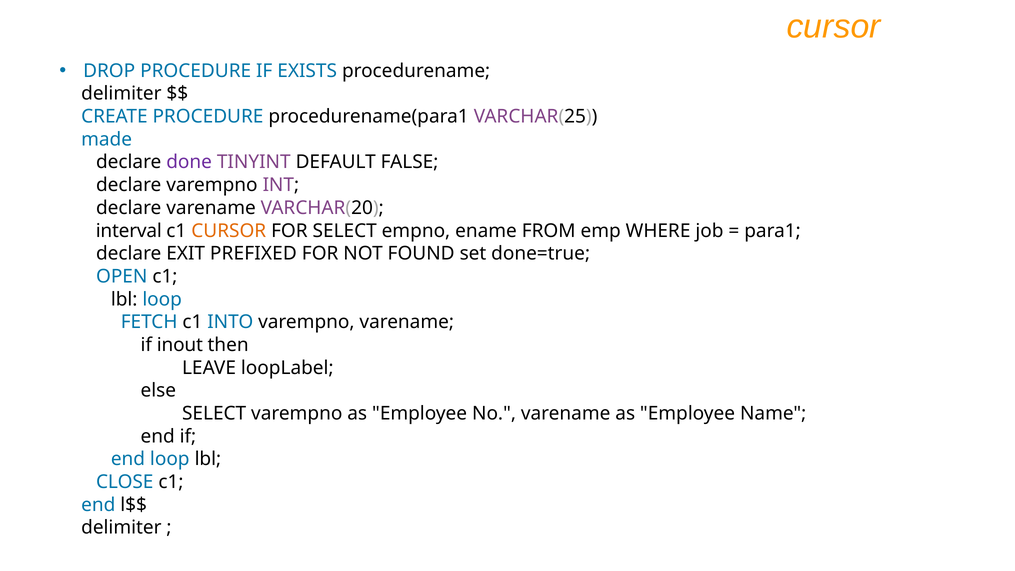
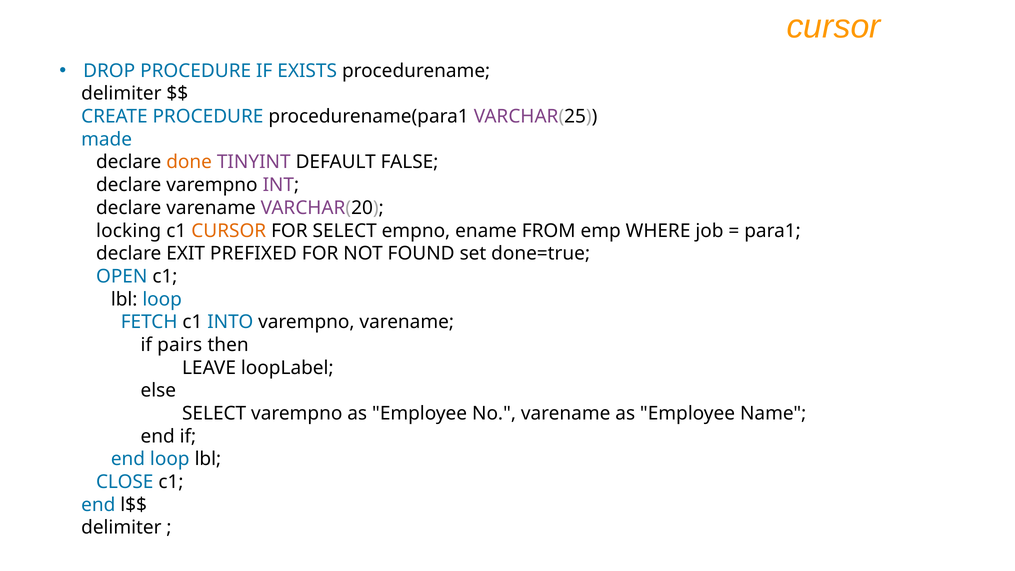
done colour: purple -> orange
interval: interval -> locking
inout: inout -> pairs
